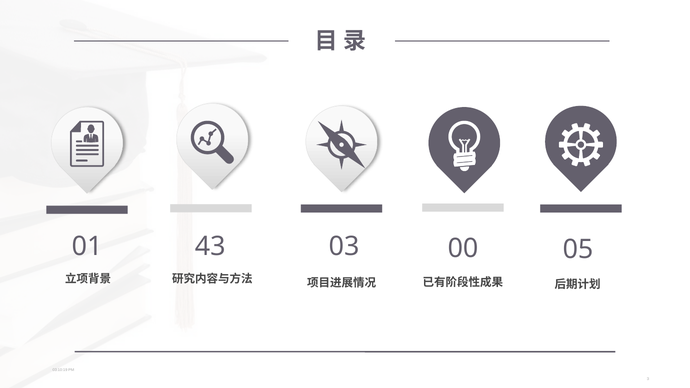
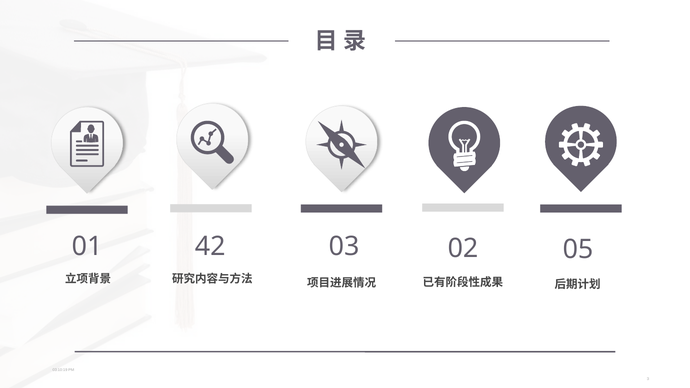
43: 43 -> 42
00: 00 -> 02
